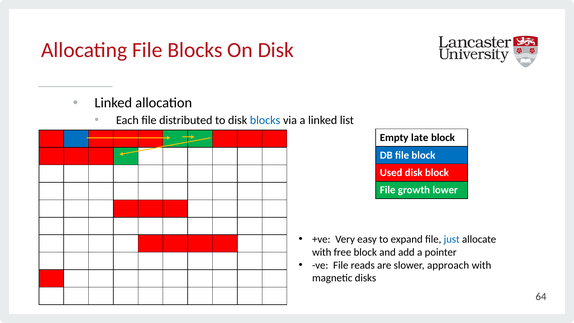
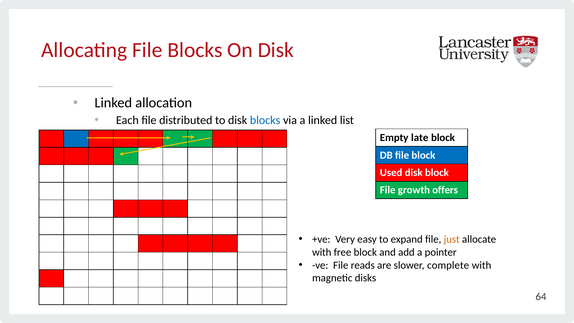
lower: lower -> offers
just colour: blue -> orange
approach: approach -> complete
